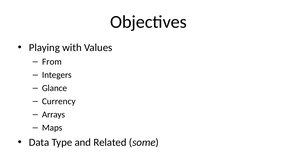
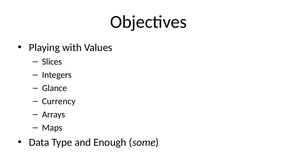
From: From -> Slices
Related: Related -> Enough
